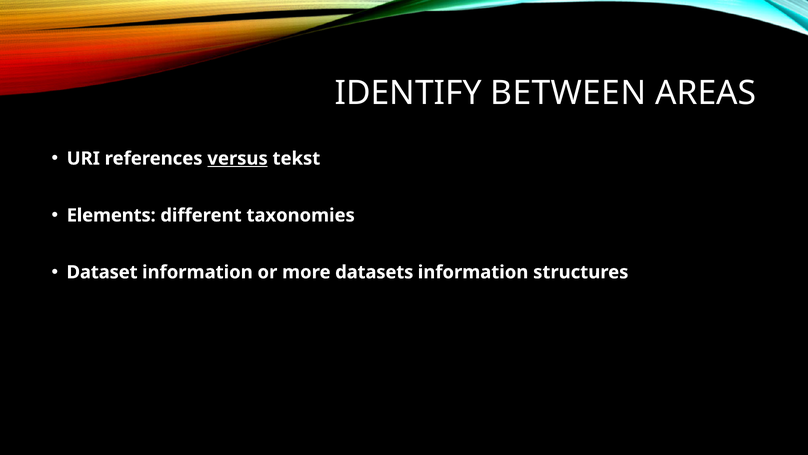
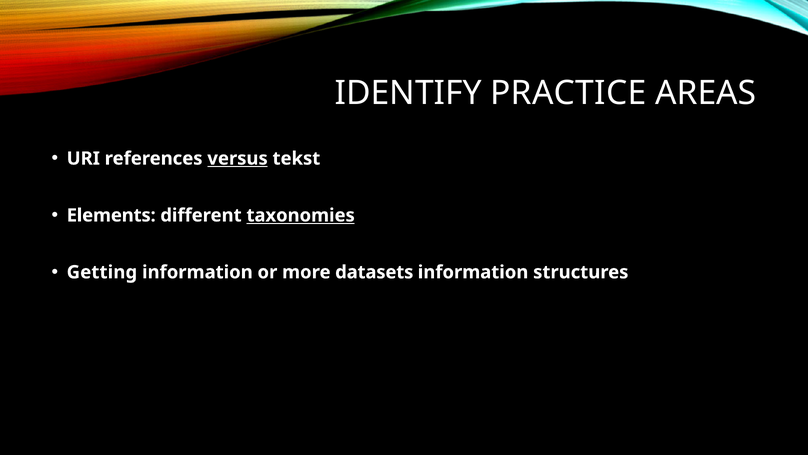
BETWEEN: BETWEEN -> PRACTICE
taxonomies underline: none -> present
Dataset: Dataset -> Getting
